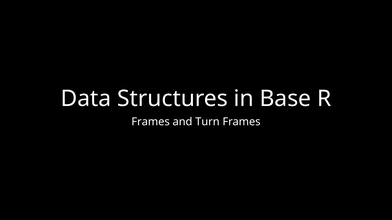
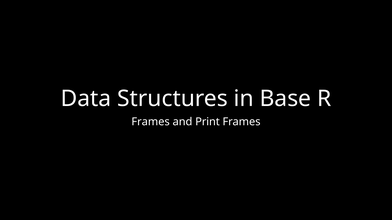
Turn: Turn -> Print
